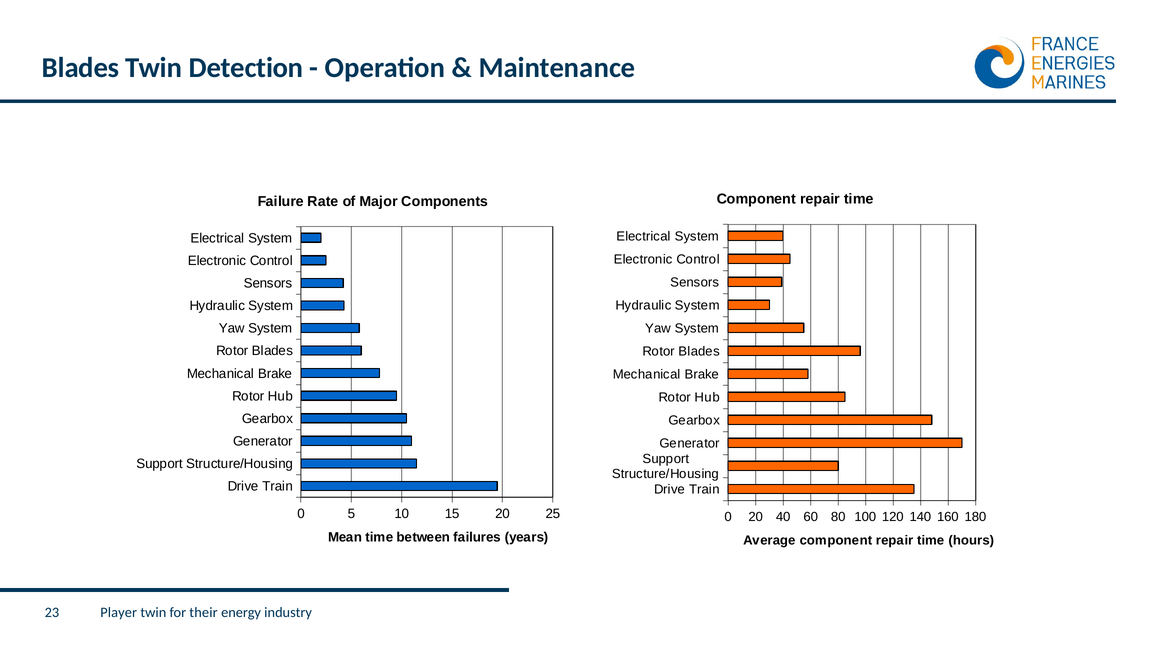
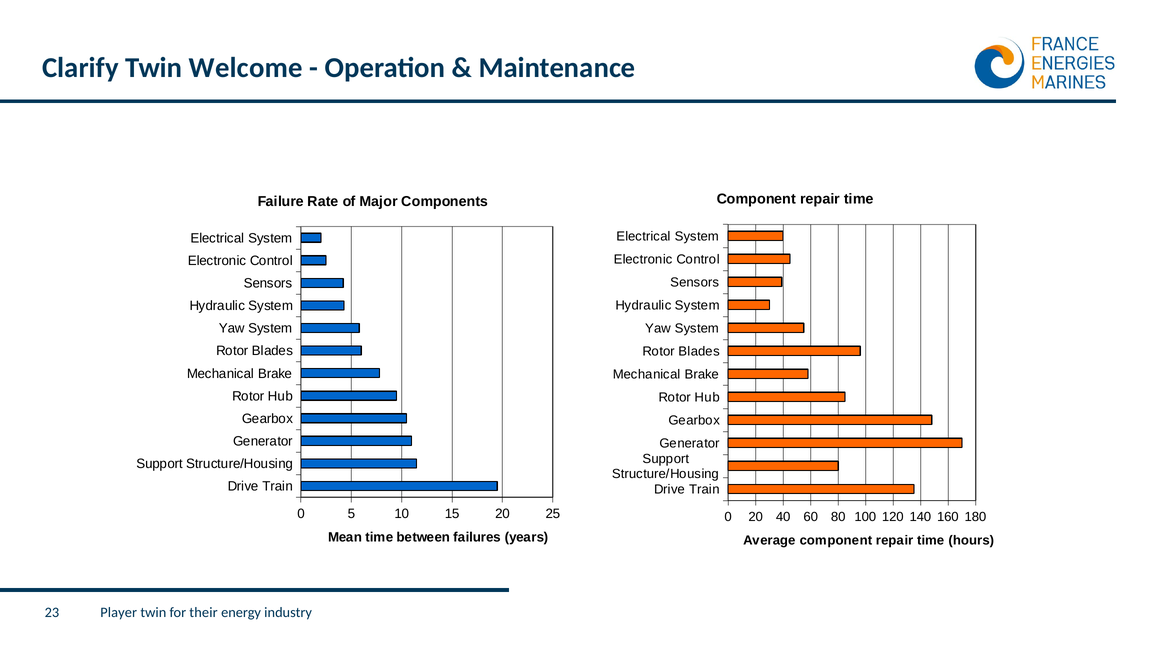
Blades at (81, 68): Blades -> Clarify
Detection: Detection -> Welcome
